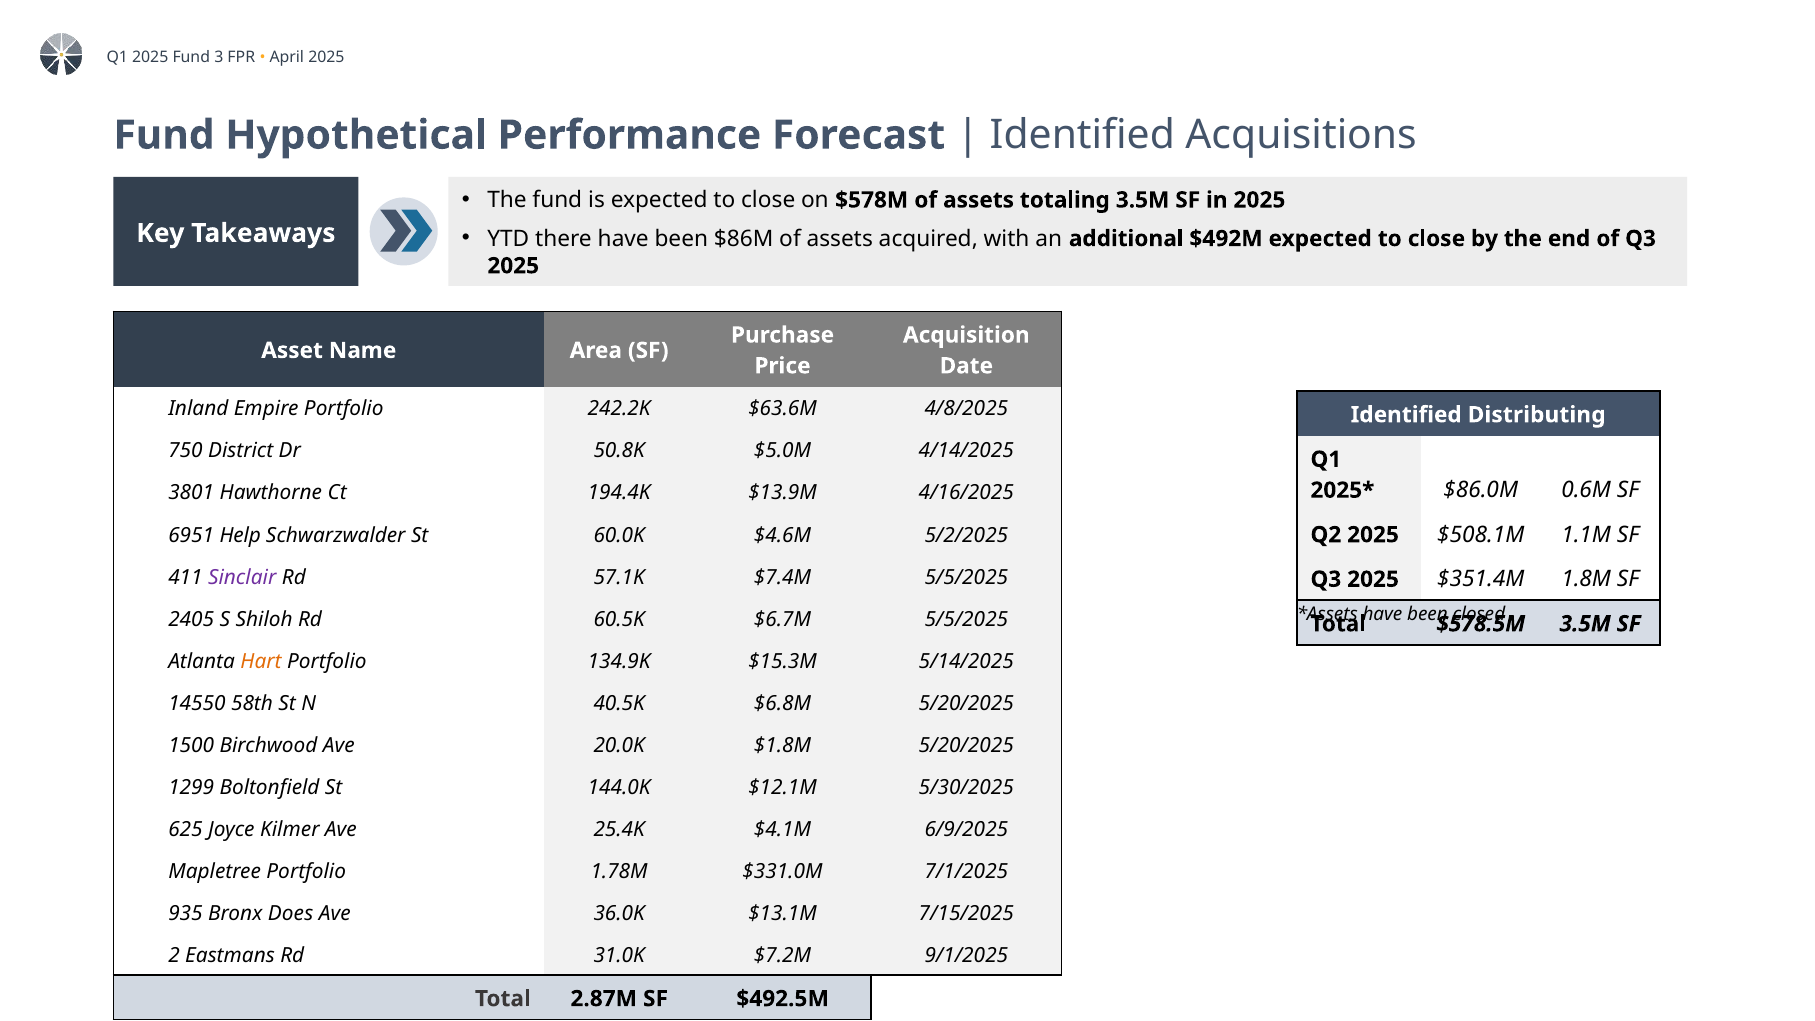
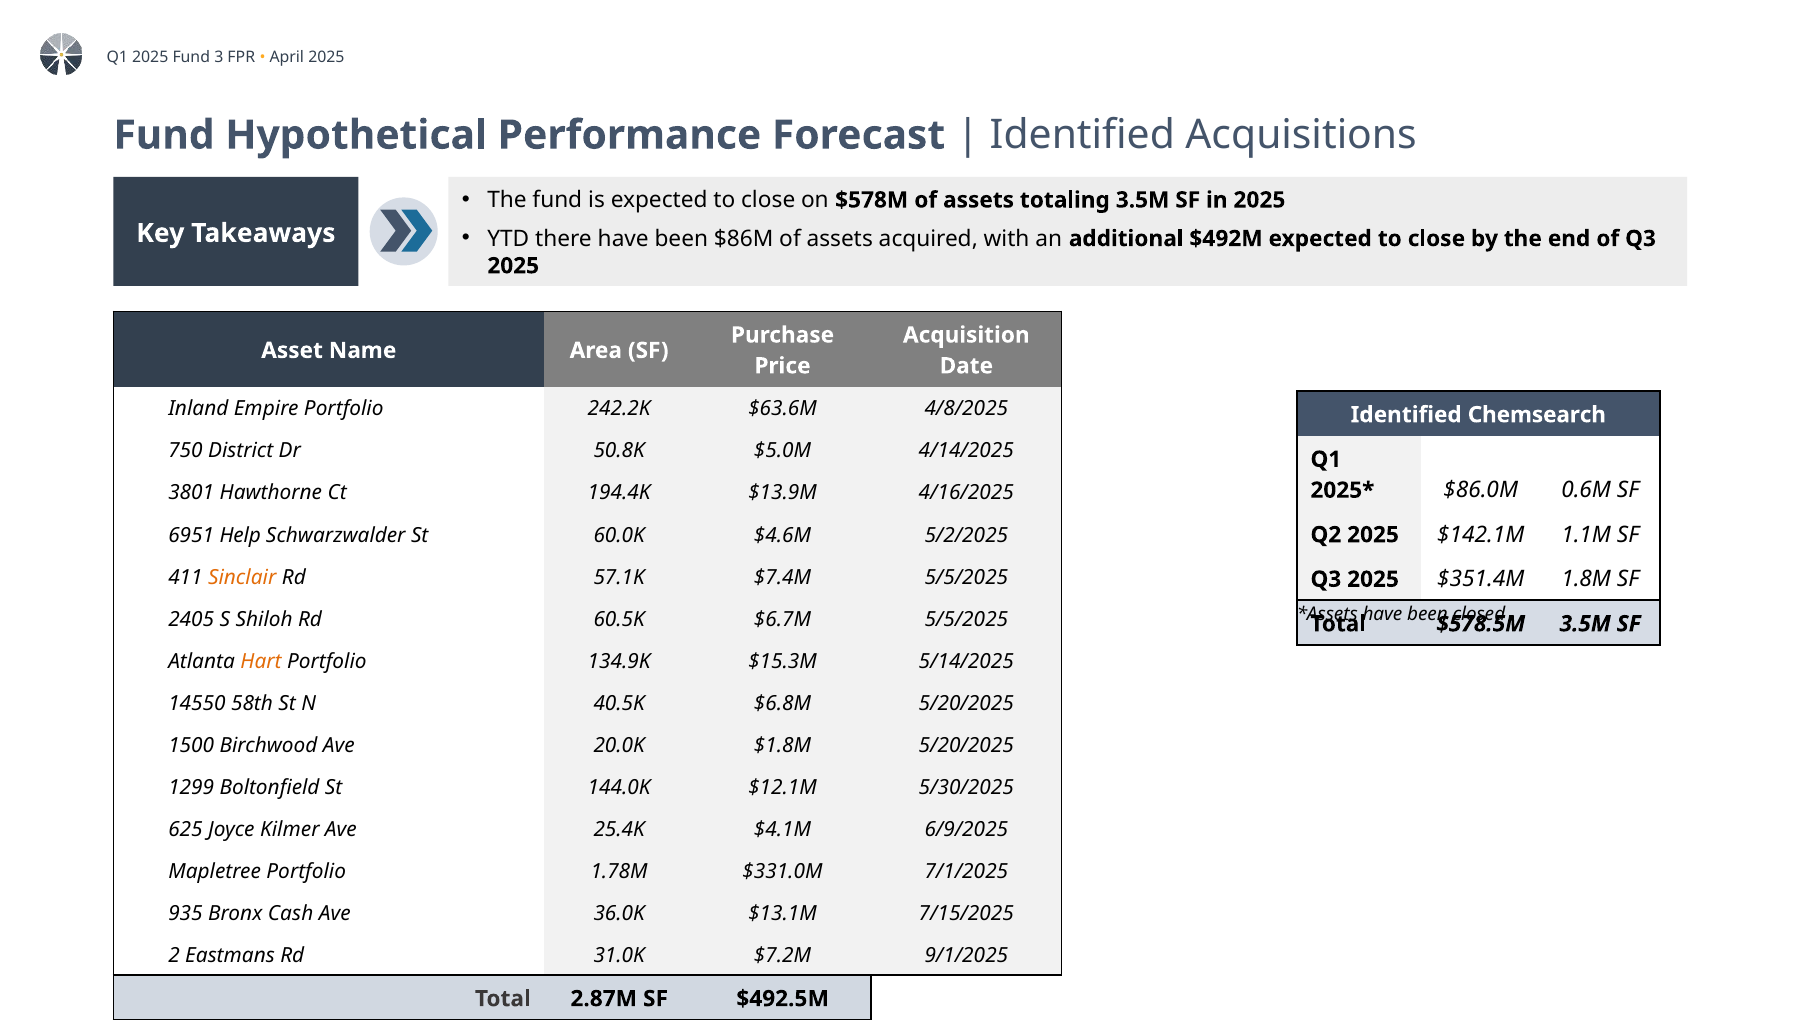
Distributing: Distributing -> Chemsearch
$508.1M: $508.1M -> $142.1M
Sinclair colour: purple -> orange
Does: Does -> Cash
